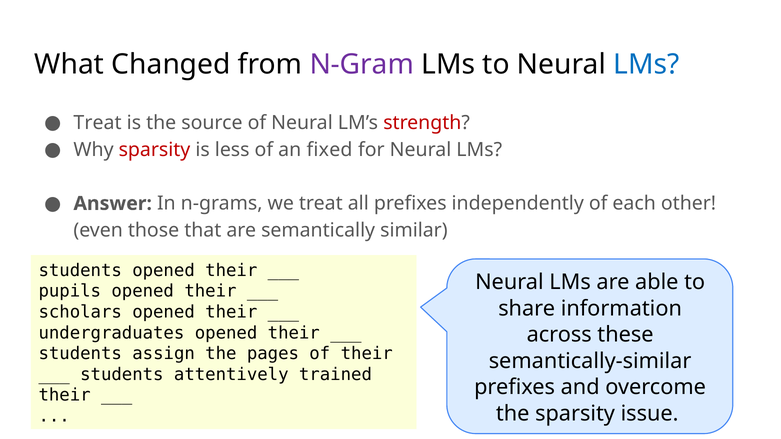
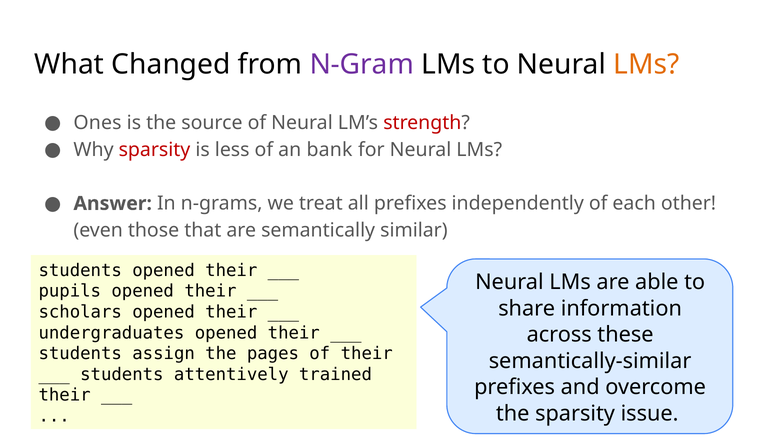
LMs at (646, 65) colour: blue -> orange
Treat at (98, 123): Treat -> Ones
fixed: fixed -> bank
